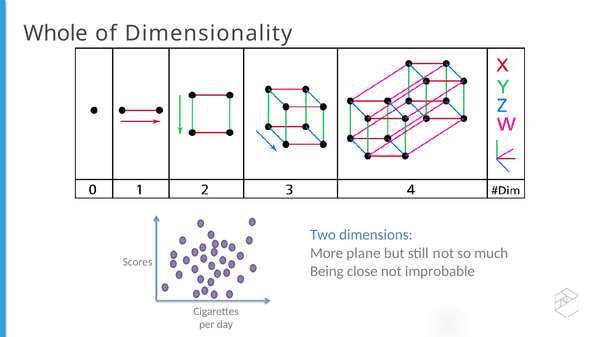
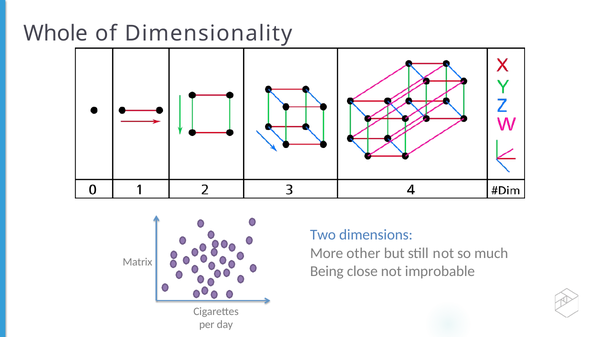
plane: plane -> other
Scores: Scores -> Matrix
